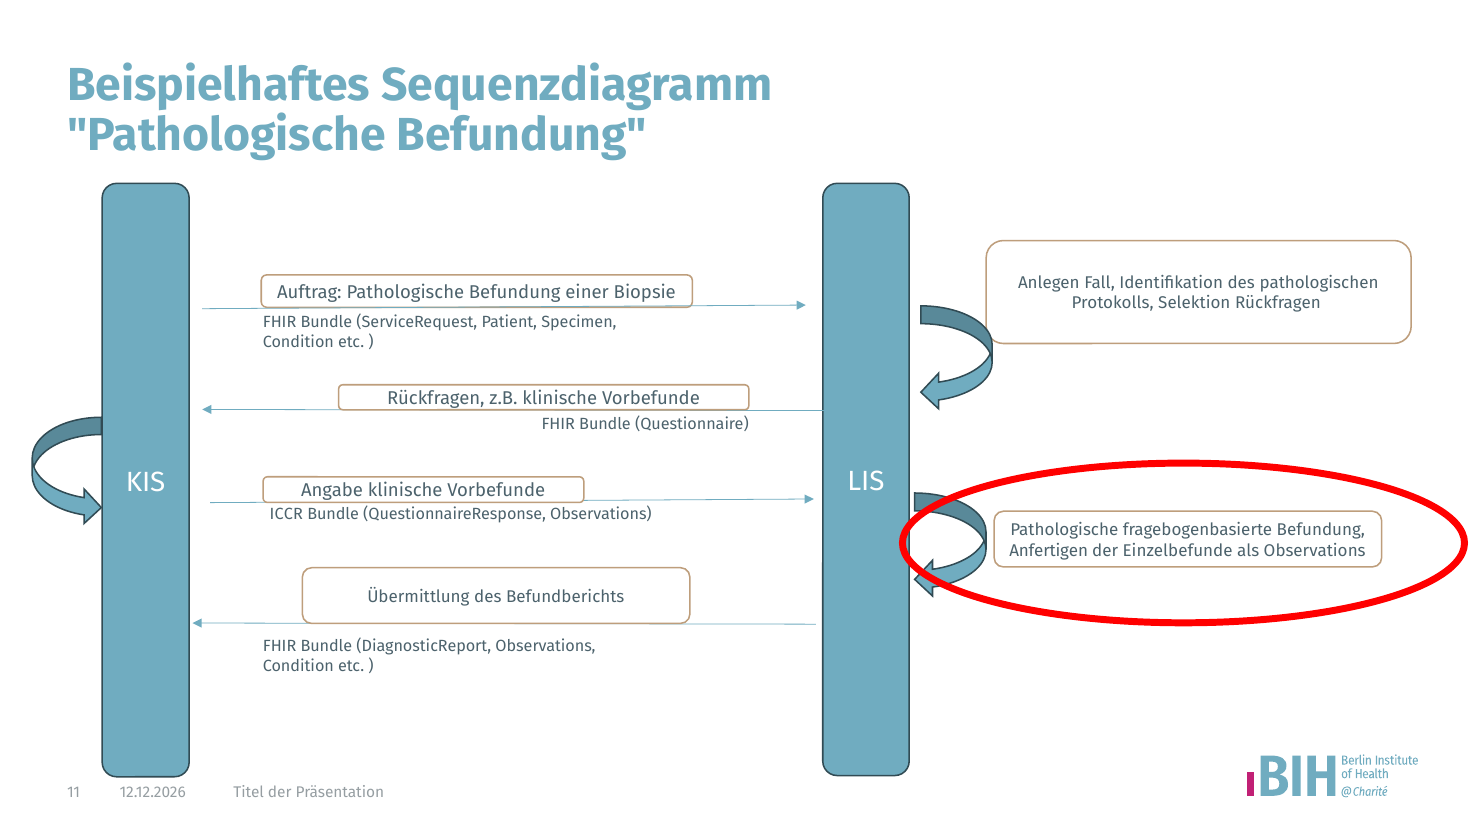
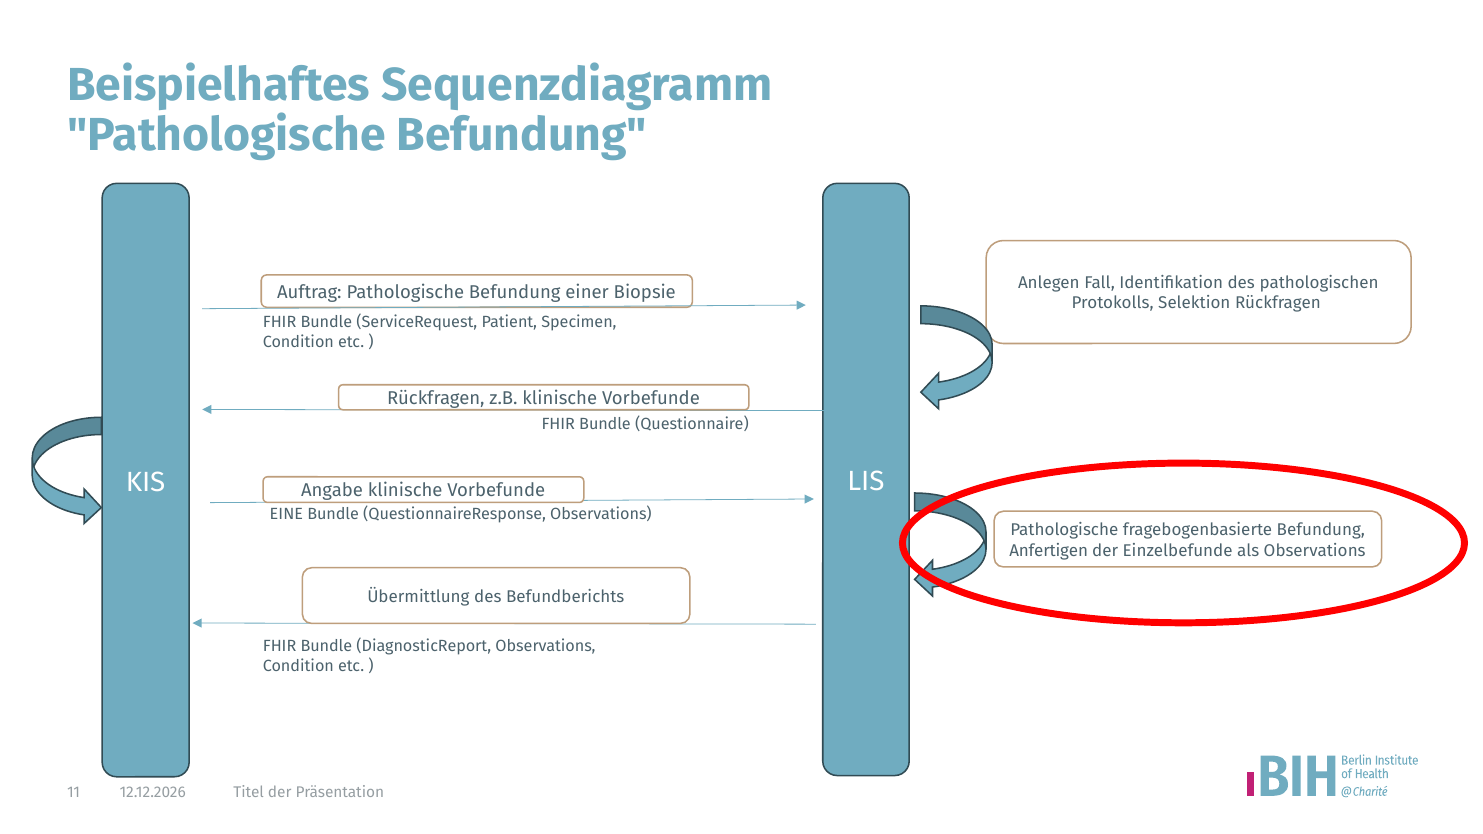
ICCR: ICCR -> EINE
